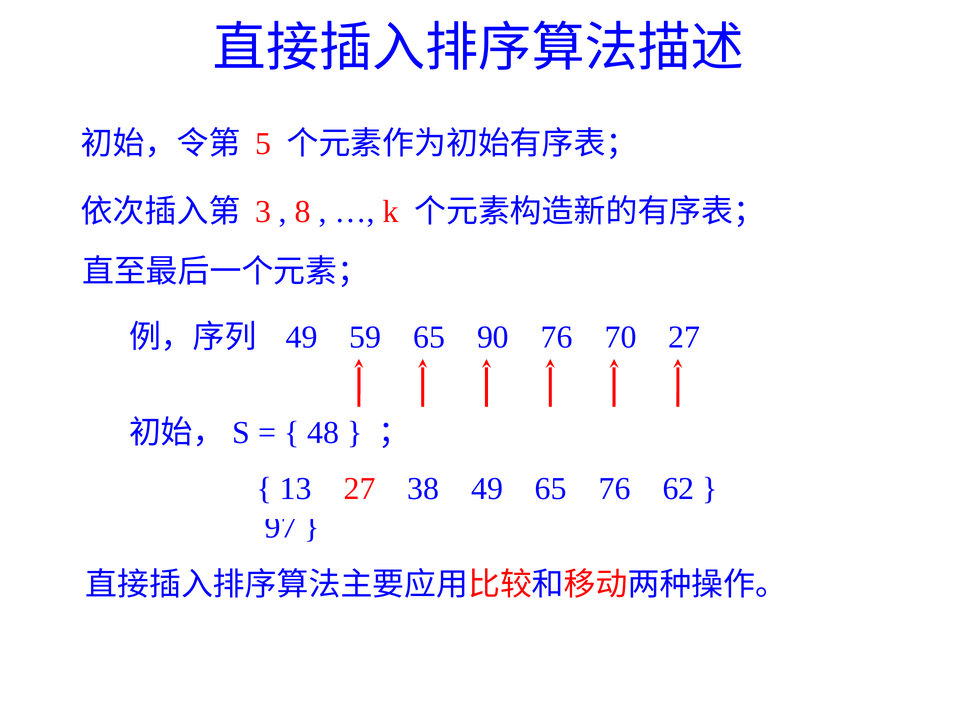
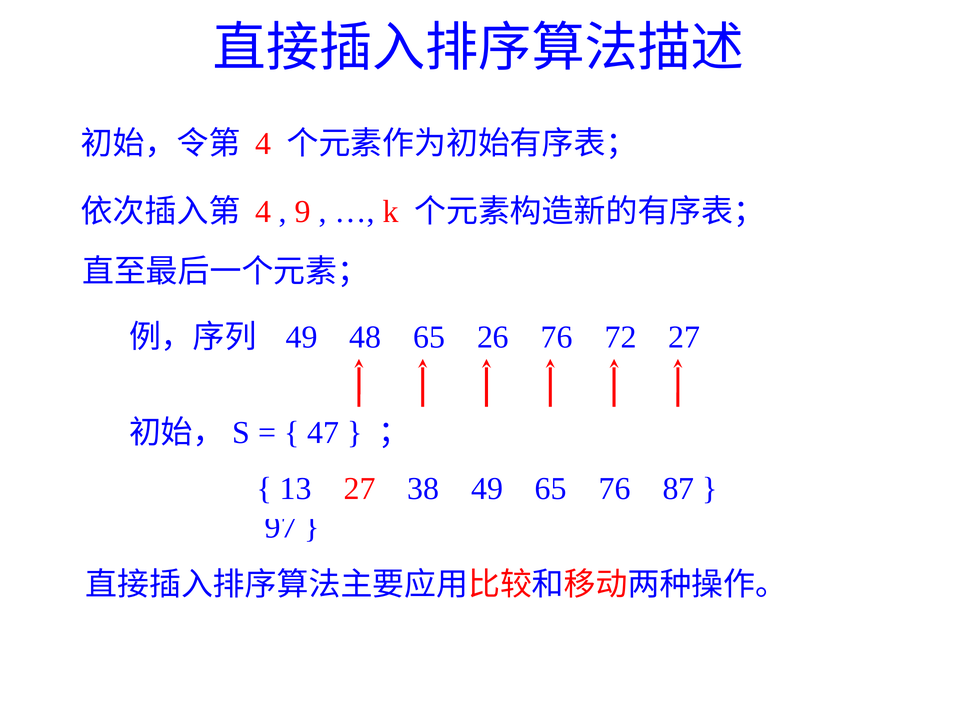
5 at (263, 144): 5 -> 4
3 at (263, 212): 3 -> 4
8: 8 -> 9
59: 59 -> 48
90: 90 -> 26
70: 70 -> 72
48: 48 -> 47
62: 62 -> 87
